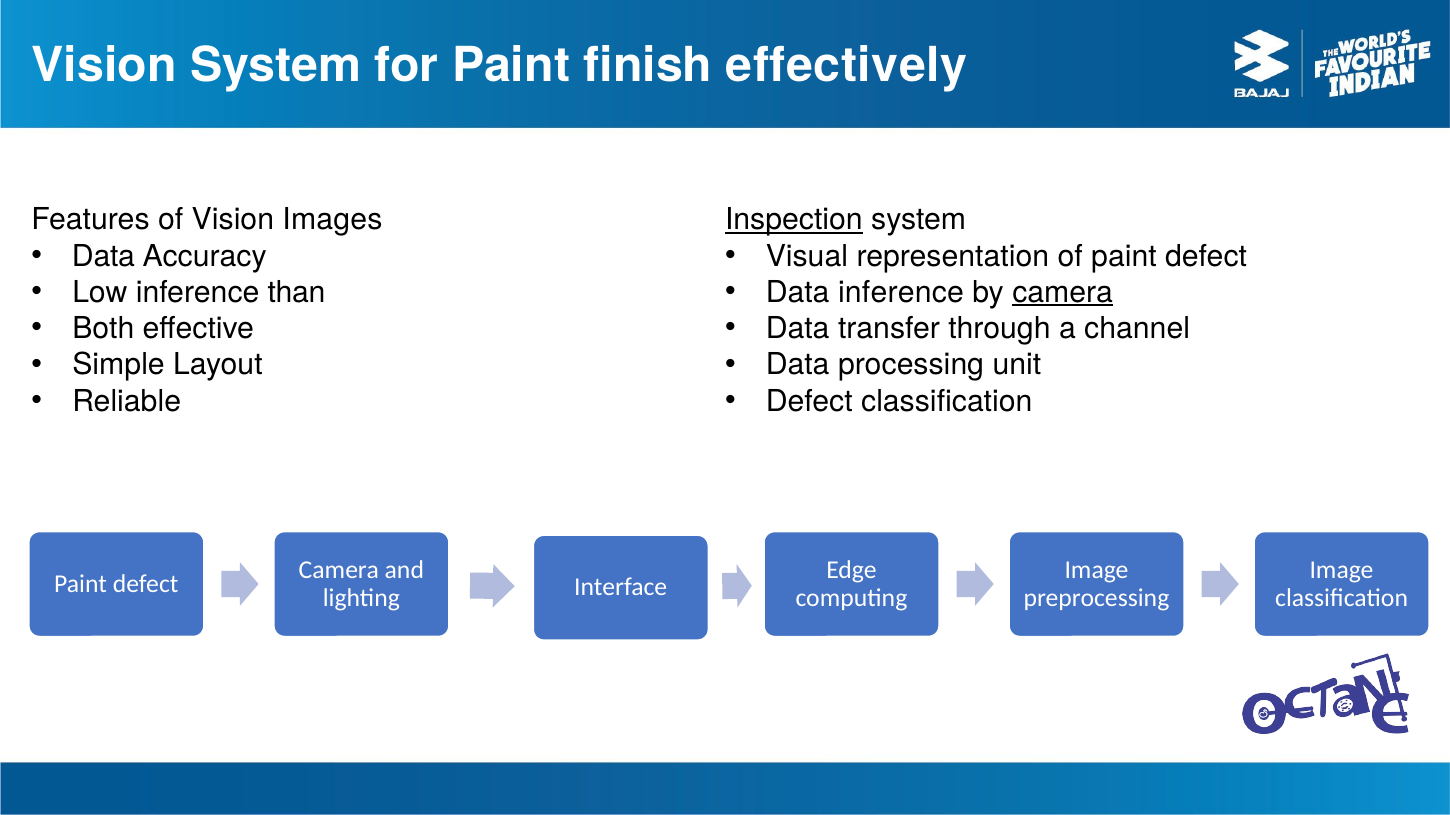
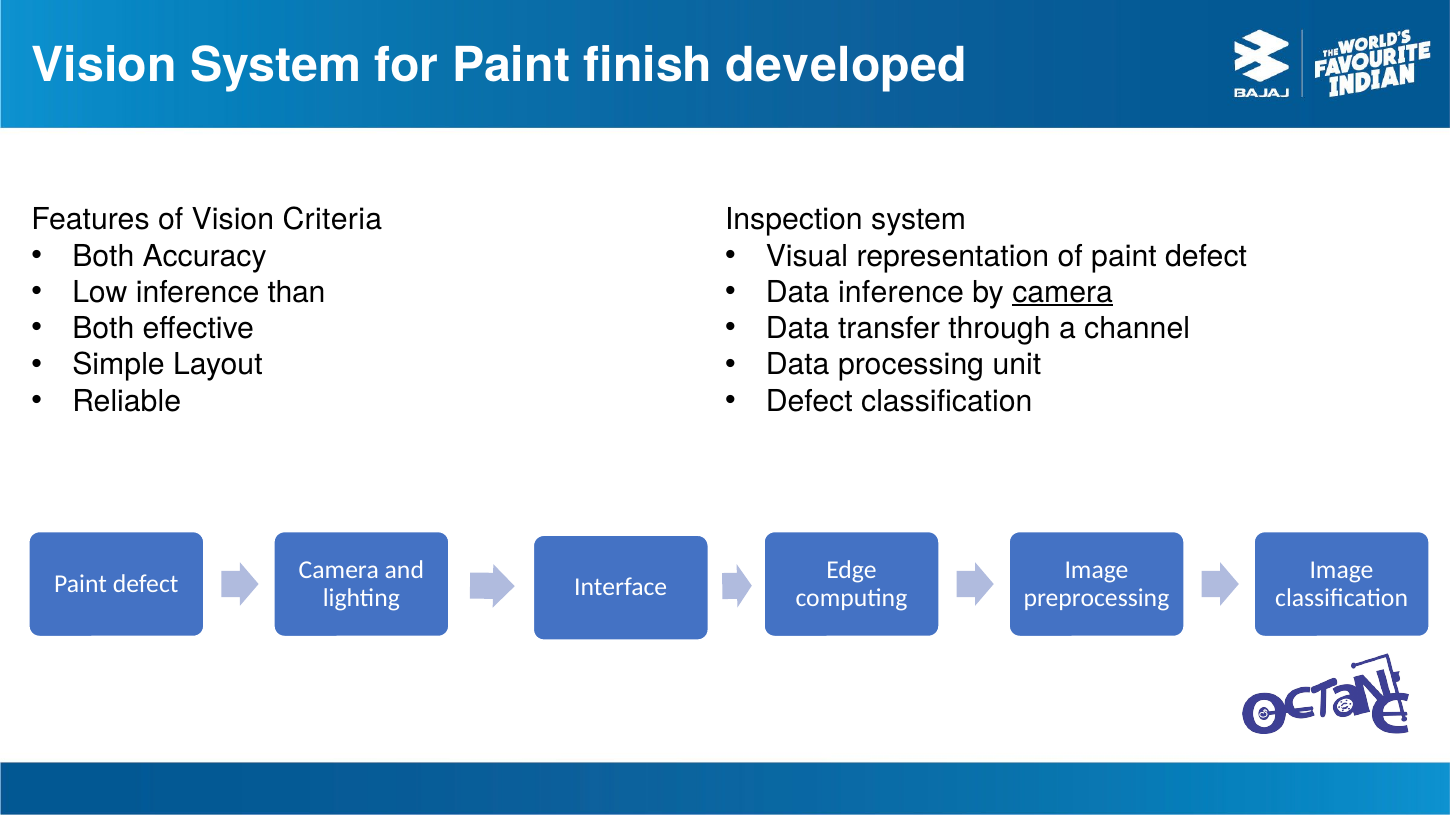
effectively: effectively -> developed
Images: Images -> Criteria
Inspection underline: present -> none
Data at (103, 256): Data -> Both
